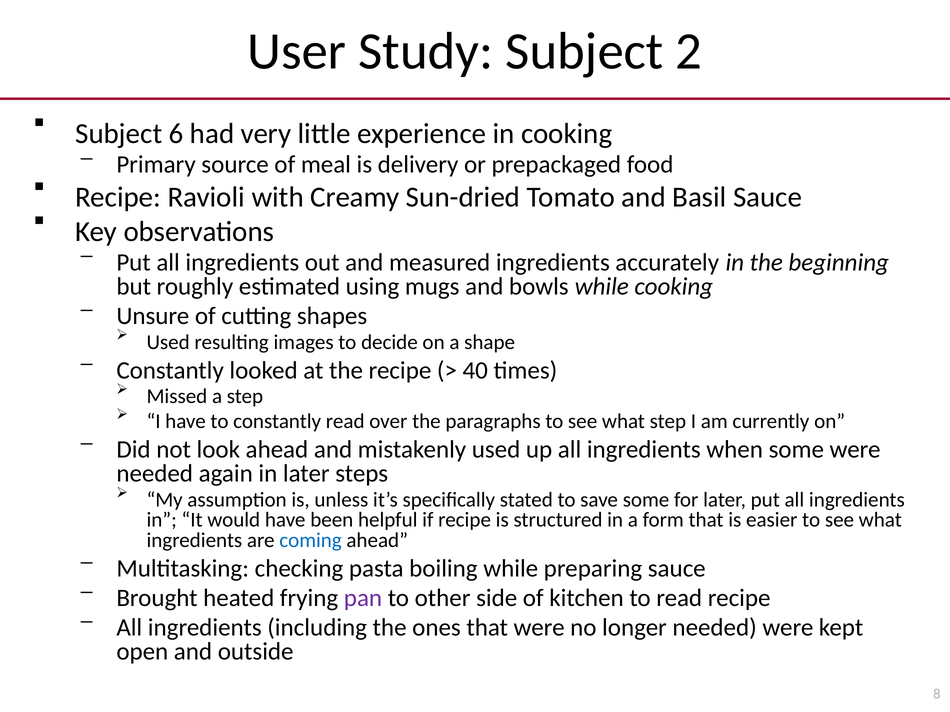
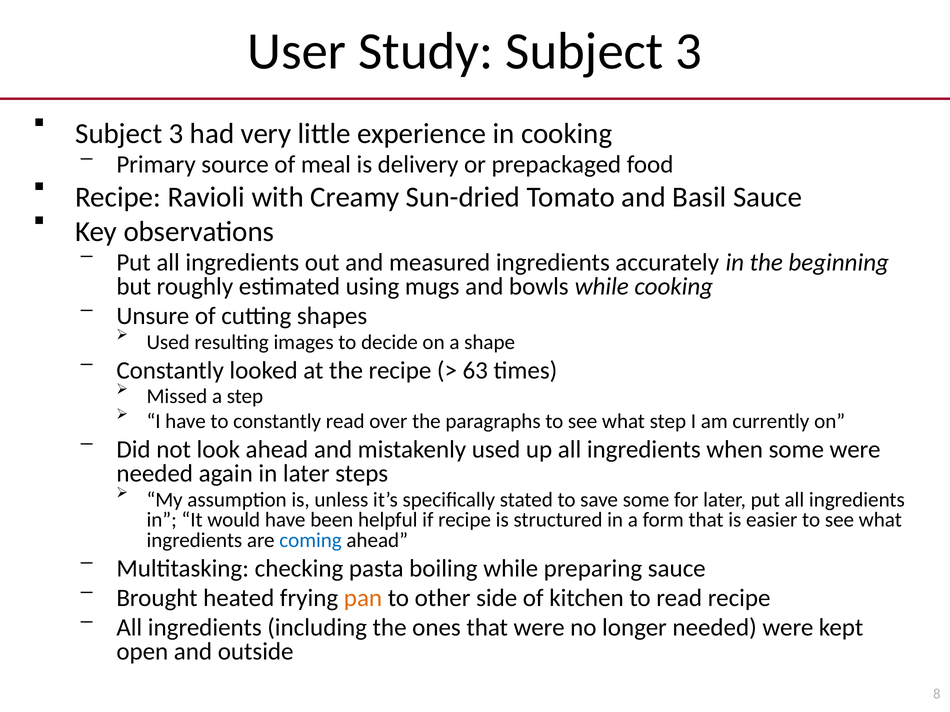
Study Subject 2: 2 -> 3
6 at (176, 134): 6 -> 3
40: 40 -> 63
pan colour: purple -> orange
